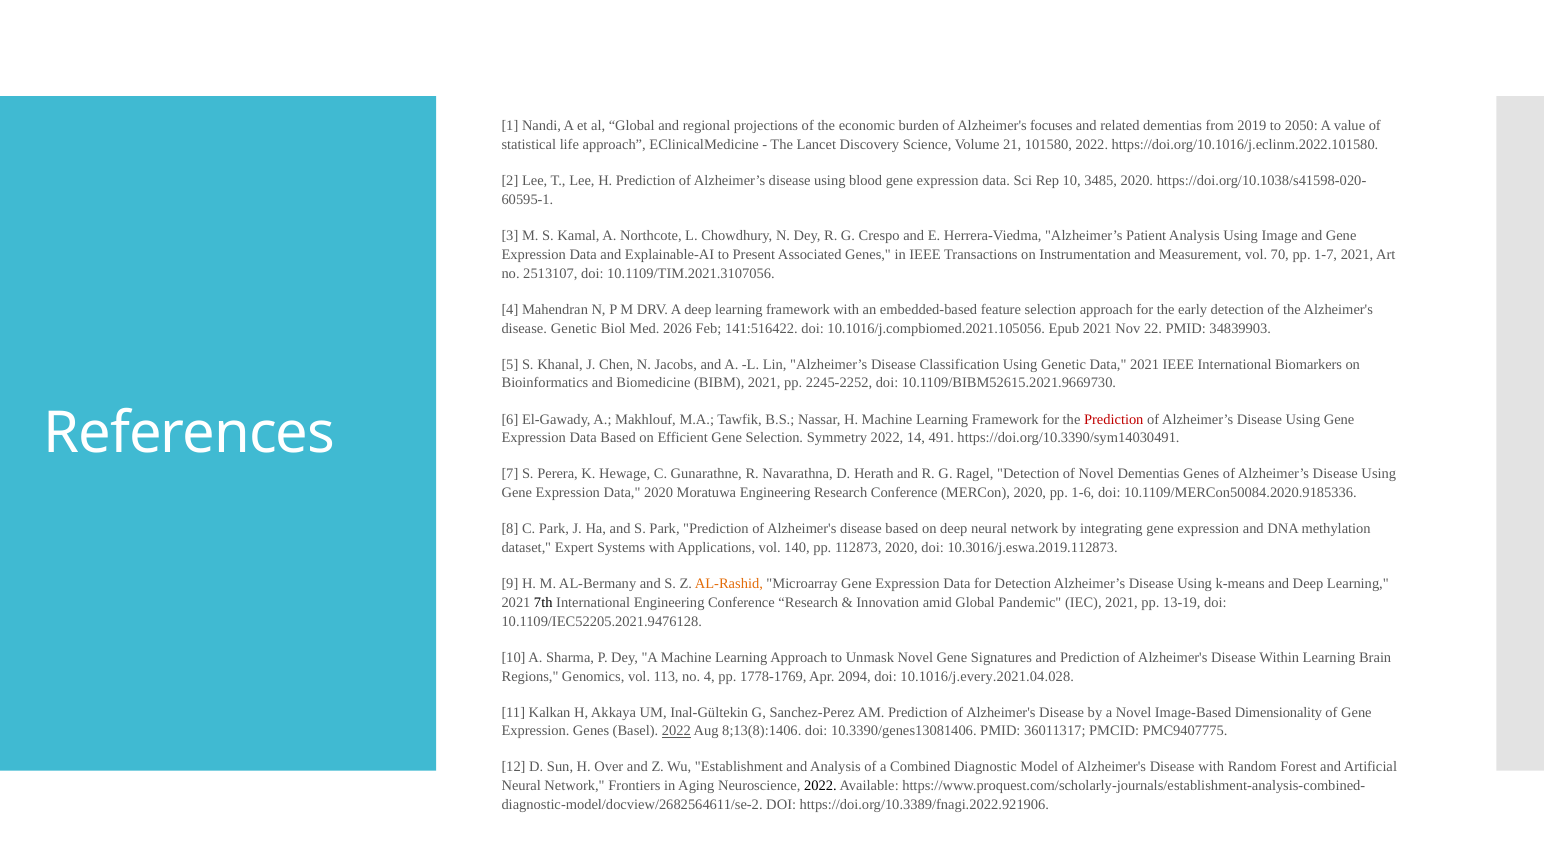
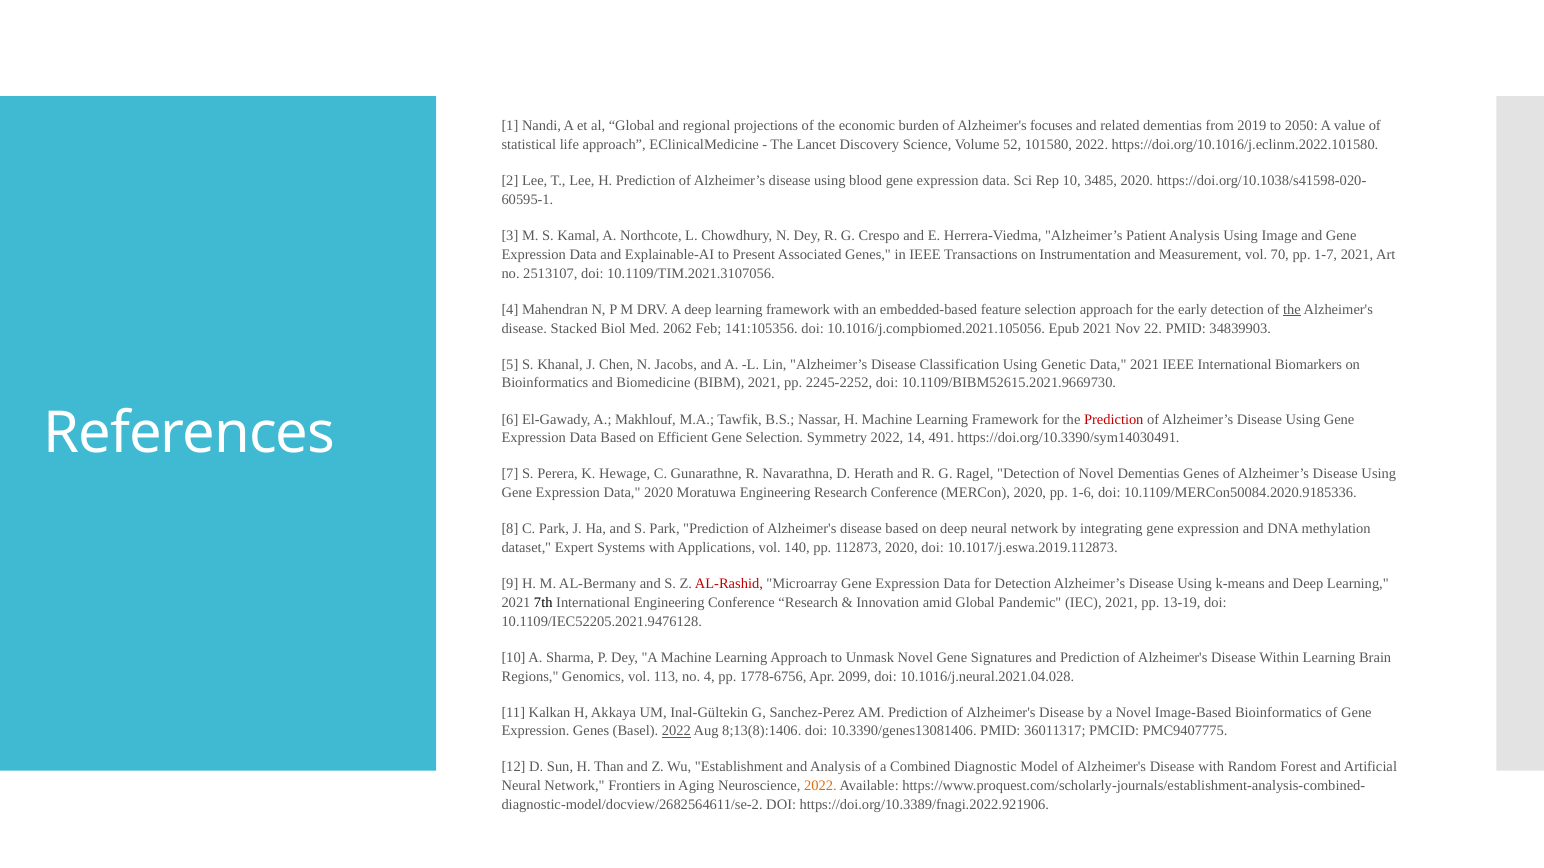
21: 21 -> 52
the at (1292, 310) underline: none -> present
disease Genetic: Genetic -> Stacked
2026: 2026 -> 2062
141:516422: 141:516422 -> 141:105356
10.3016/j.eswa.2019.112873: 10.3016/j.eswa.2019.112873 -> 10.1017/j.eswa.2019.112873
AL-Rashid colour: orange -> red
1778-1769: 1778-1769 -> 1778-6756
2094: 2094 -> 2099
10.1016/j.every.2021.04.028: 10.1016/j.every.2021.04.028 -> 10.1016/j.neural.2021.04.028
Image-Based Dimensionality: Dimensionality -> Bioinformatics
Over: Over -> Than
2022 at (820, 786) colour: black -> orange
